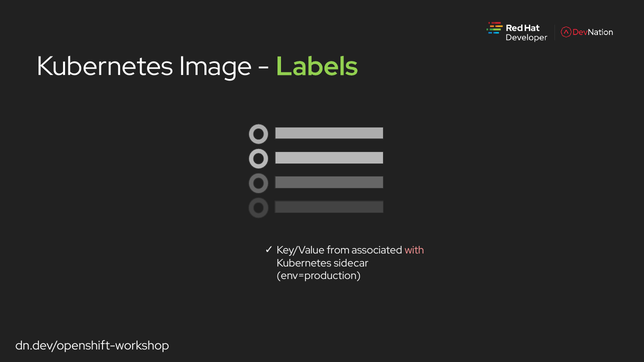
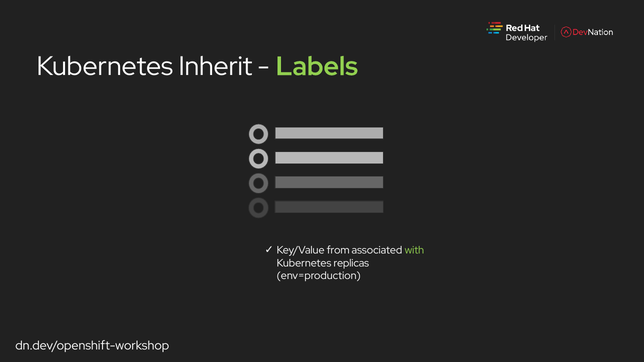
Image: Image -> Inherit
with colour: pink -> light green
sidecar: sidecar -> replicas
